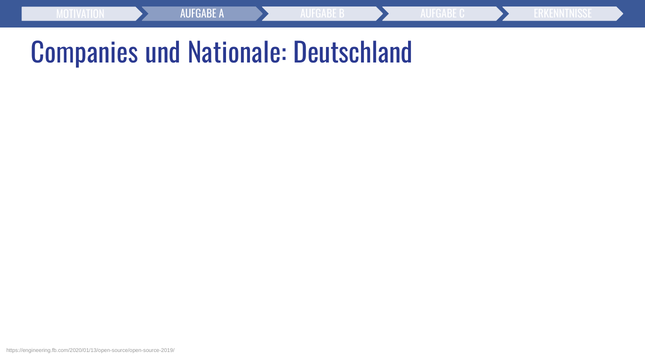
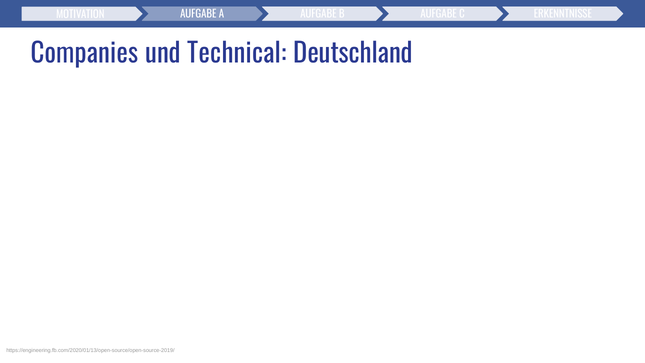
Nationale: Nationale -> Technical
